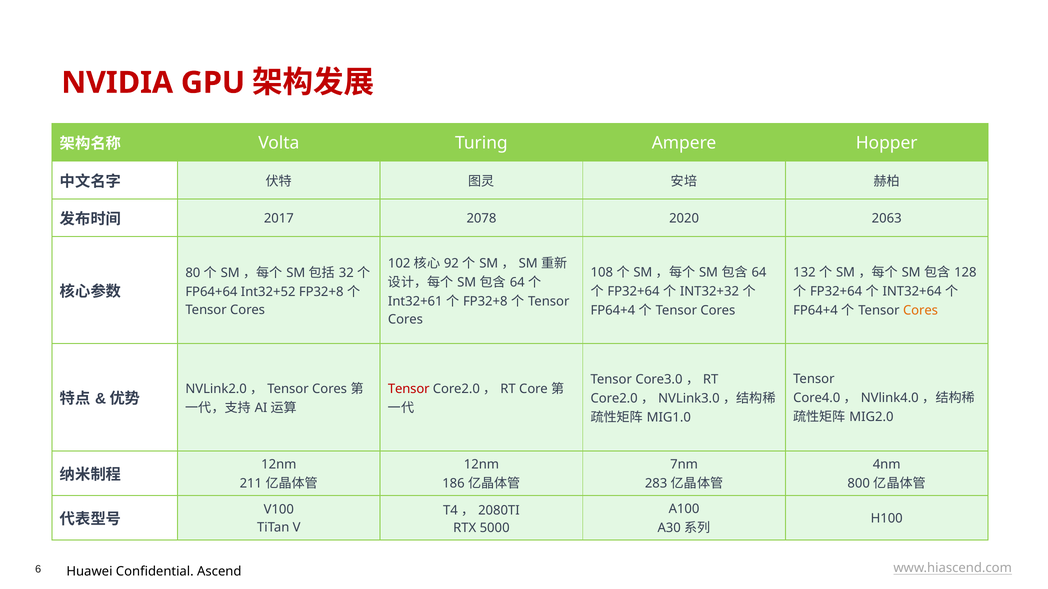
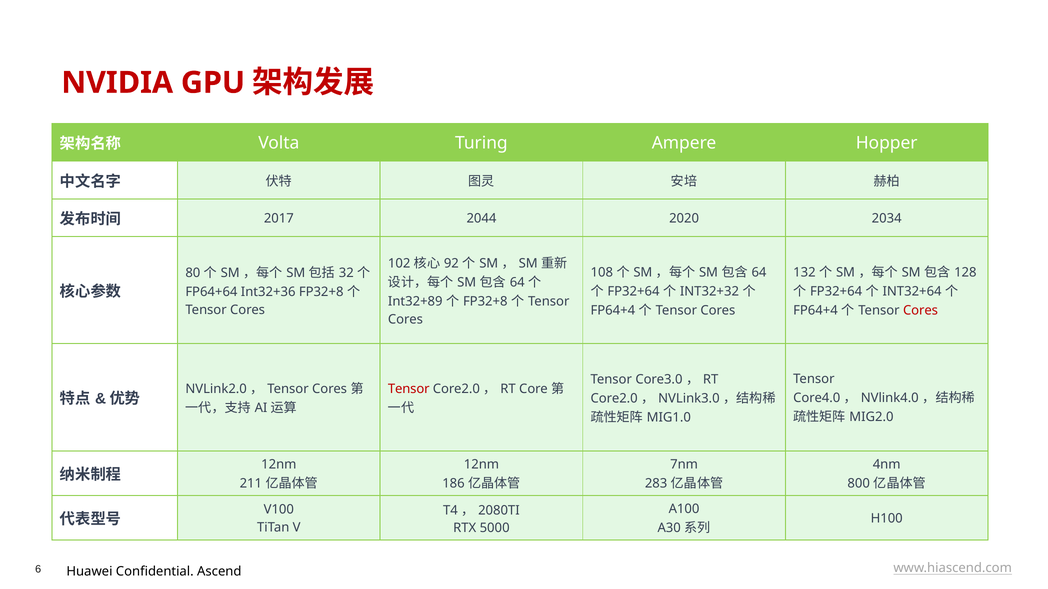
2078: 2078 -> 2044
2063: 2063 -> 2034
Int32+52: Int32+52 -> Int32+36
Int32+61: Int32+61 -> Int32+89
Cores at (921, 311) colour: orange -> red
